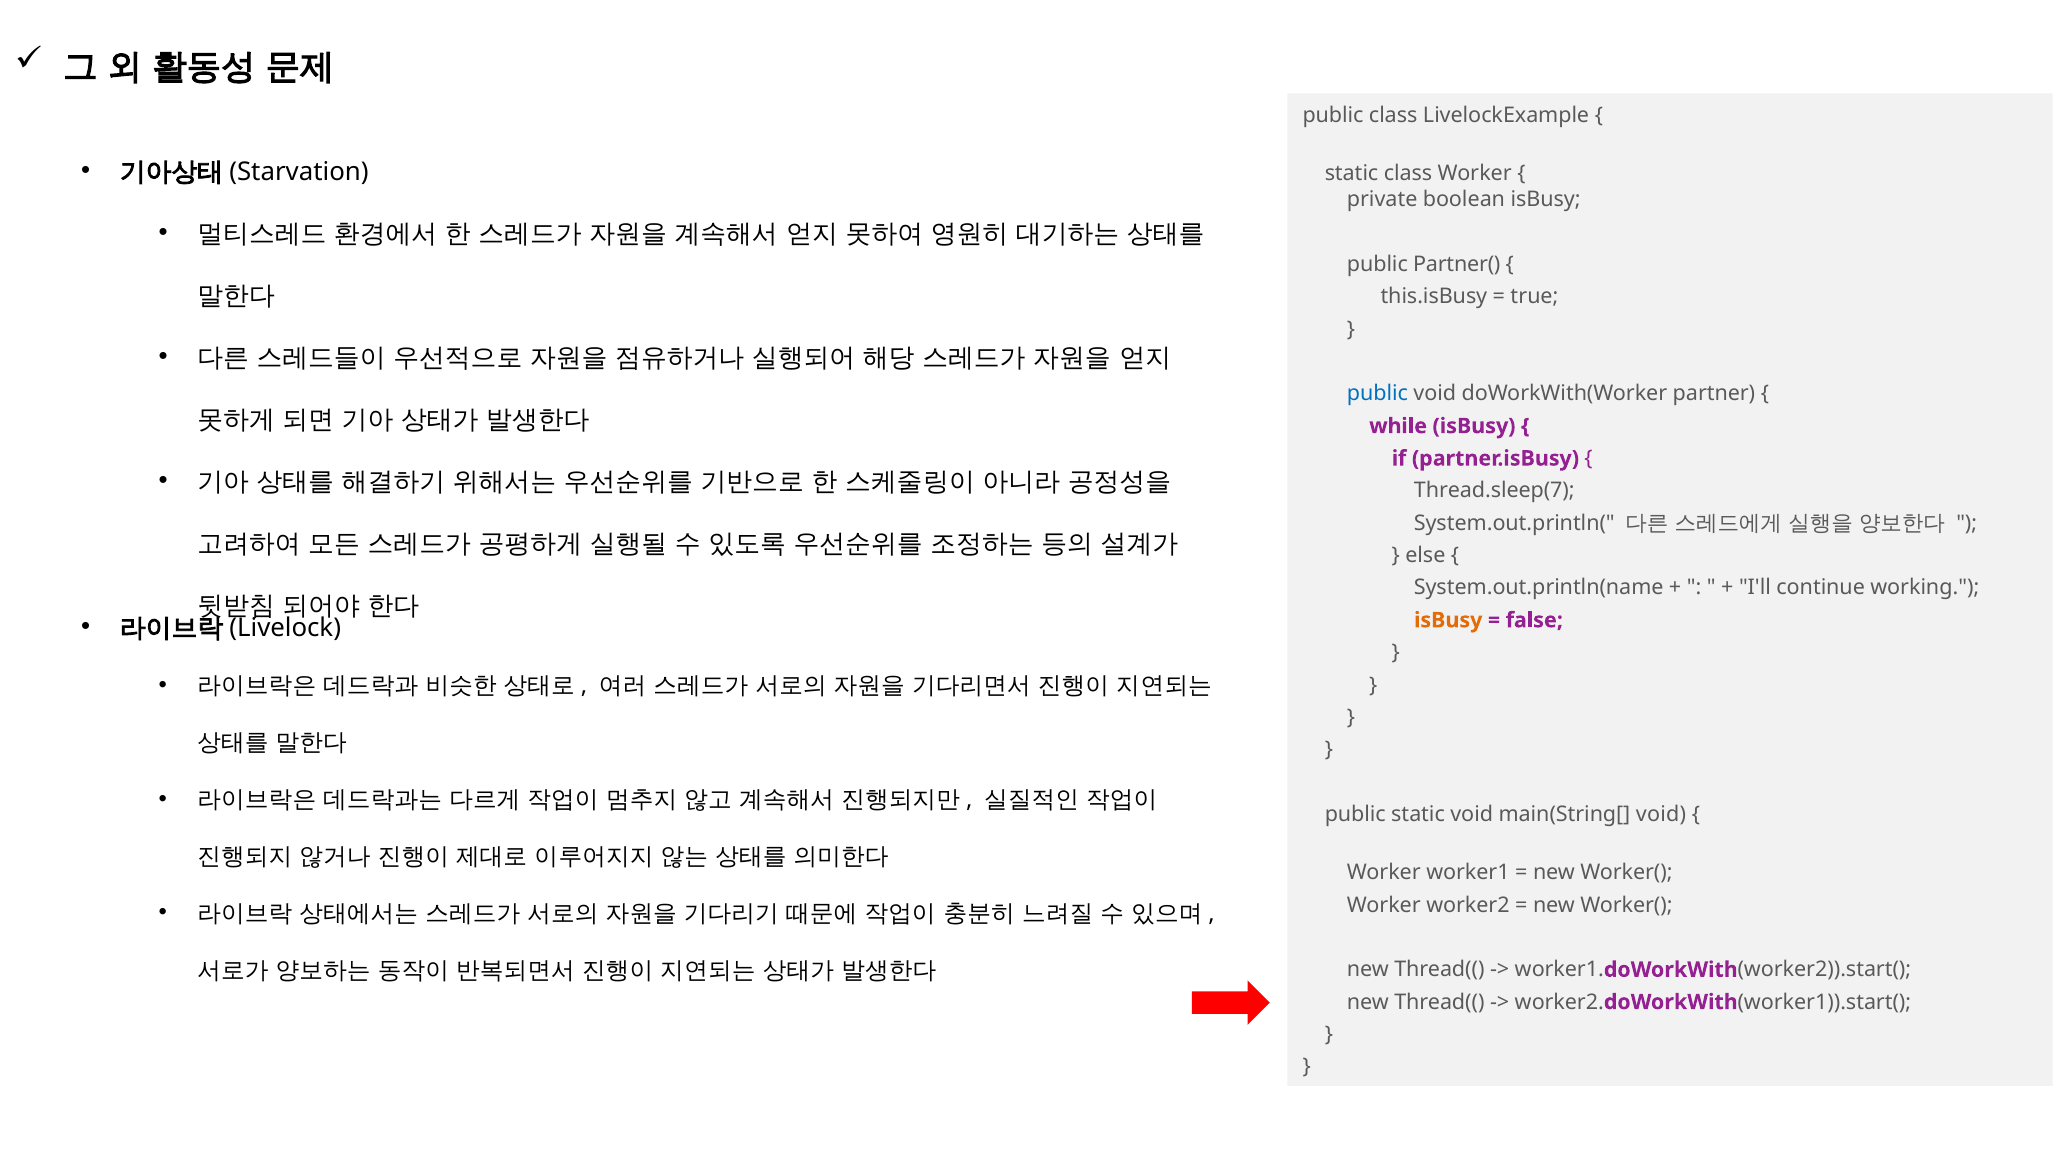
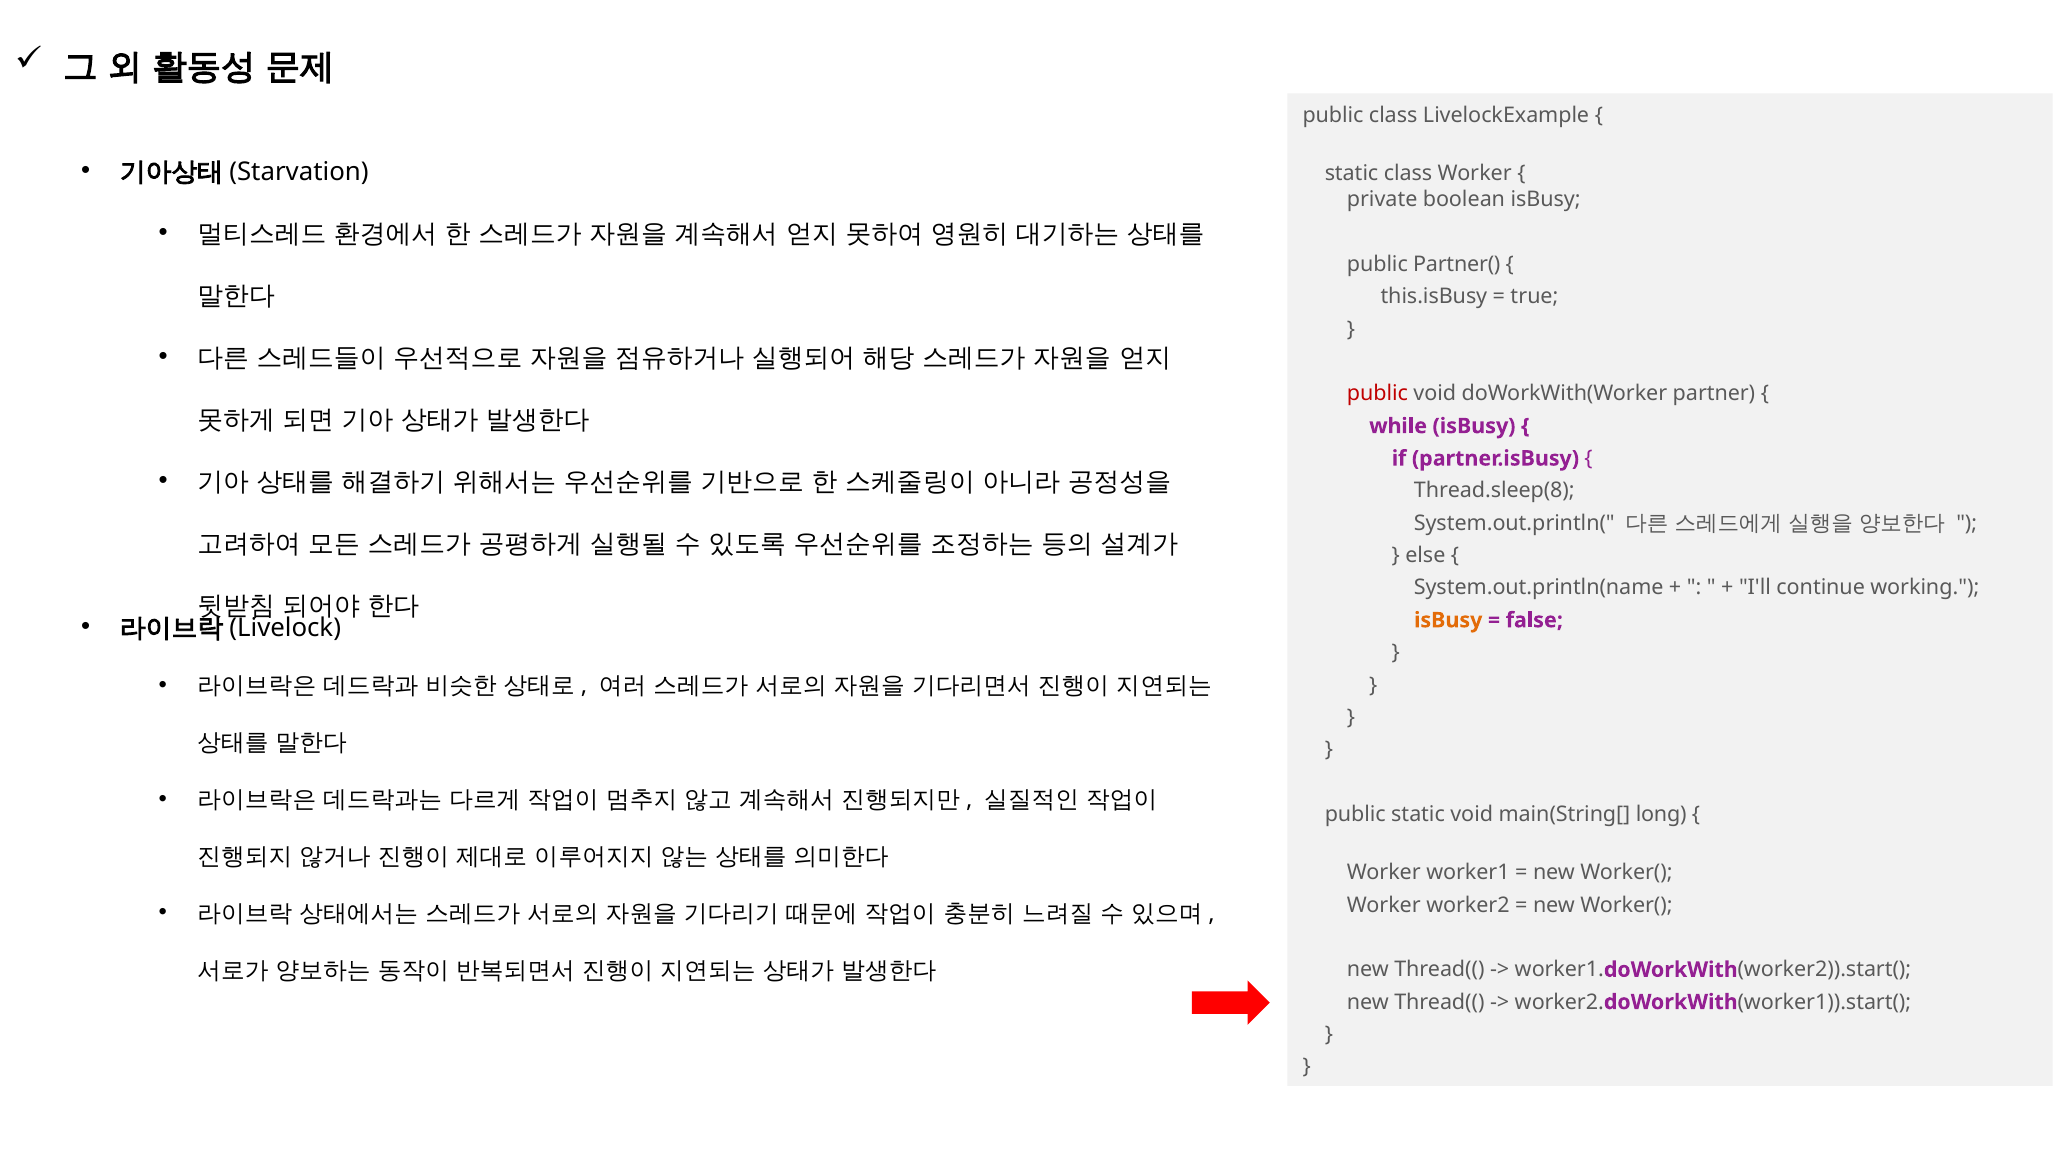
public at (1378, 394) colour: blue -> red
Thread.sleep(7: Thread.sleep(7 -> Thread.sleep(8
main(String[ void: void -> long
